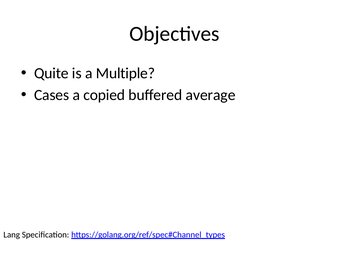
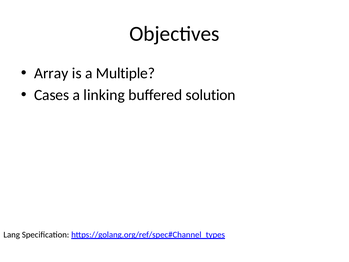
Quite: Quite -> Array
copied: copied -> linking
average: average -> solution
